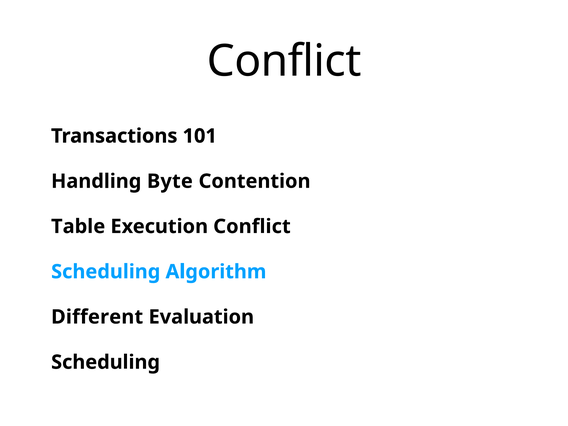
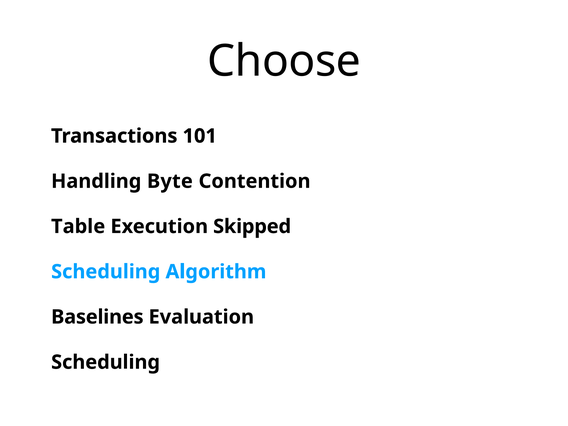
Conflict at (284, 61): Conflict -> Choose
Execution Conflict: Conflict -> Skipped
Different: Different -> Baselines
